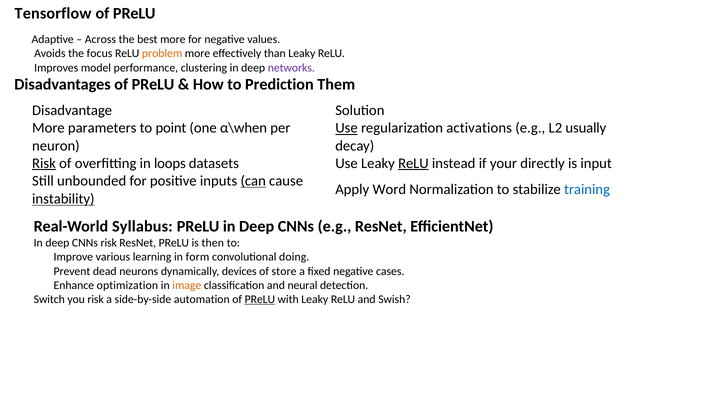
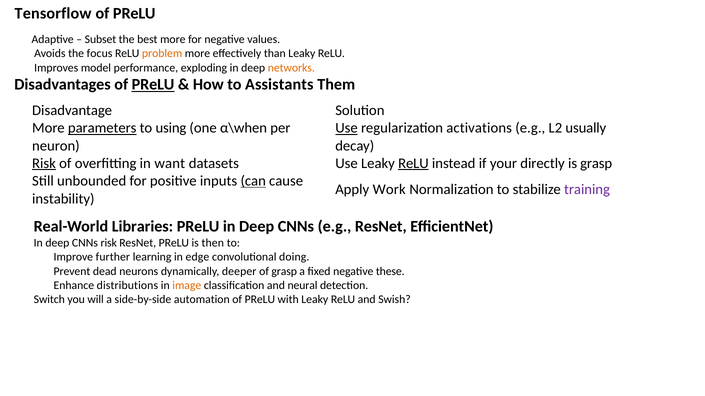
Across: Across -> Subset
clustering: clustering -> exploding
networks colour: purple -> orange
PReLU at (153, 85) underline: none -> present
Prediction: Prediction -> Assistants
parameters underline: none -> present
point: point -> using
loops: loops -> want
is input: input -> grasp
Word: Word -> Work
training colour: blue -> purple
instability underline: present -> none
Syllabus: Syllabus -> Libraries
various: various -> further
form: form -> edge
devices: devices -> deeper
of store: store -> grasp
cases: cases -> these
optimization: optimization -> distributions
you risk: risk -> will
PReLU at (260, 300) underline: present -> none
